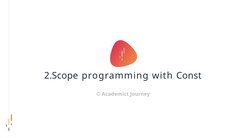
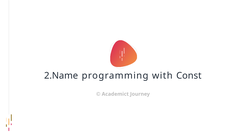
2.Scope: 2.Scope -> 2.Name
